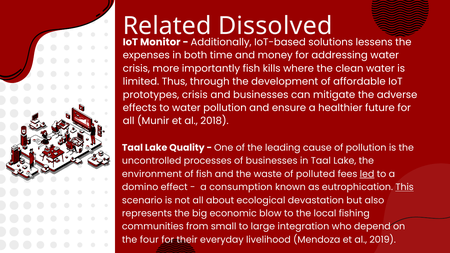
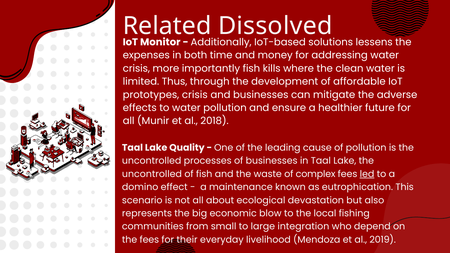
environment at (152, 174): environment -> uncontrolled
polluted: polluted -> complex
consumption: consumption -> maintenance
This underline: present -> none
the four: four -> fees
